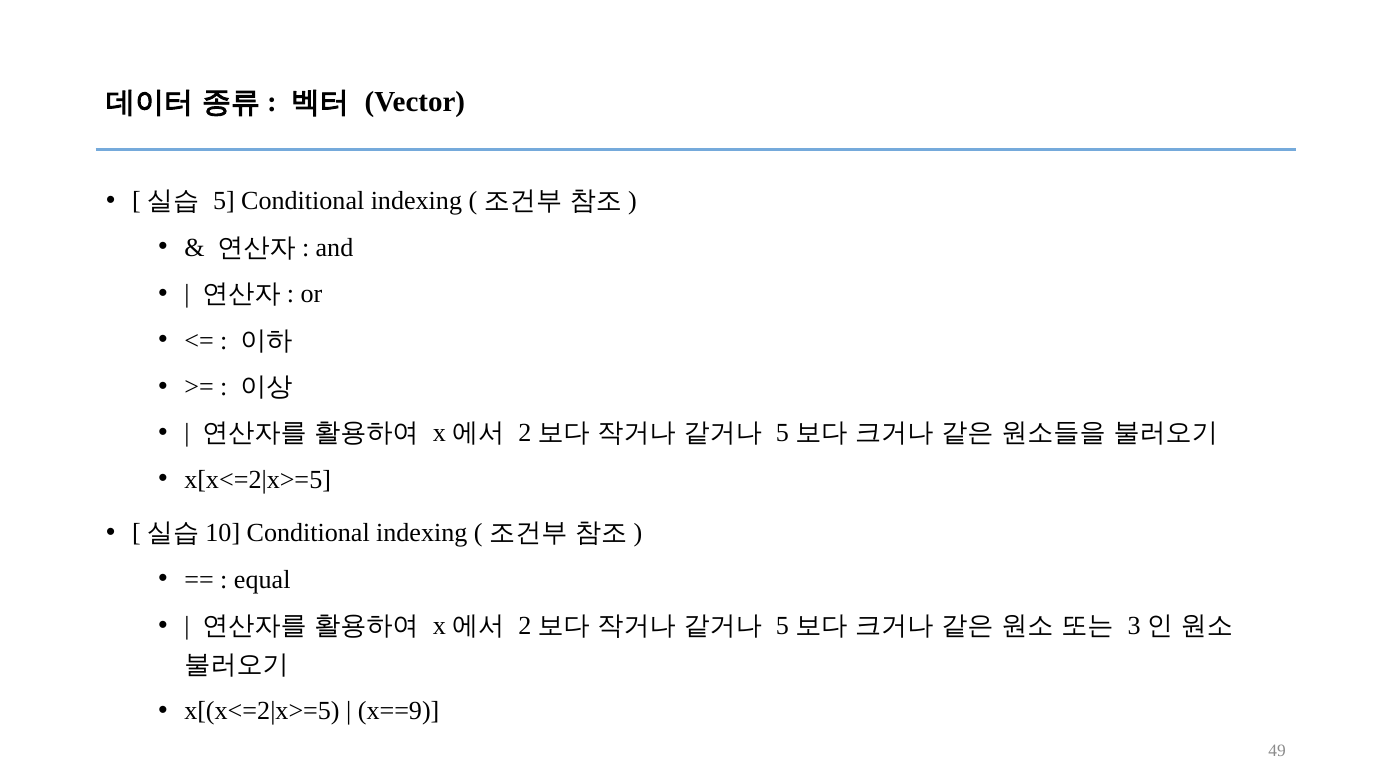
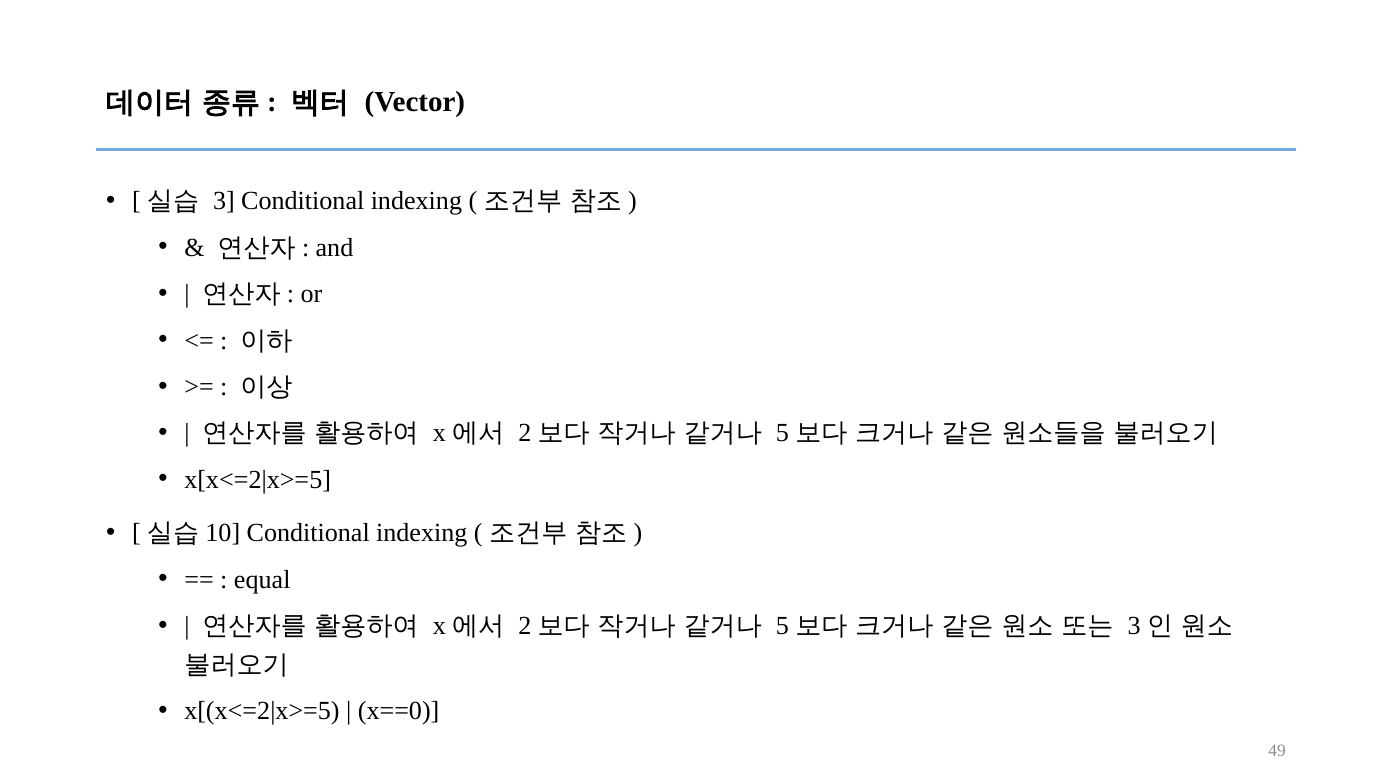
5: 5 -> 3
x==9: x==9 -> x==0
